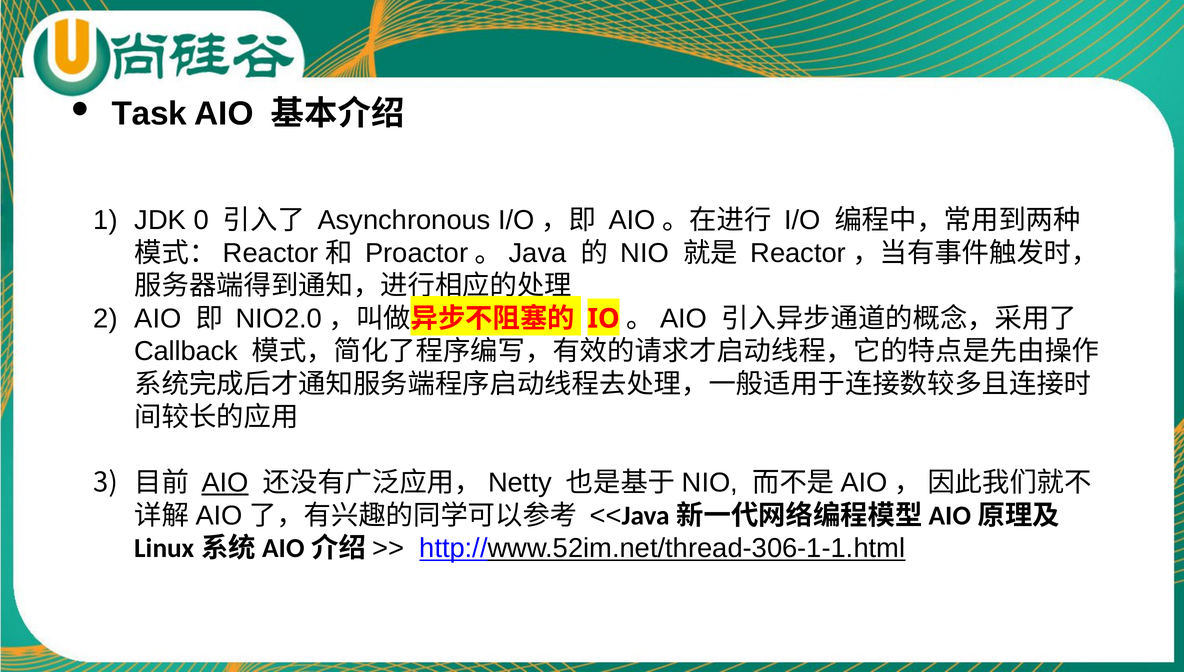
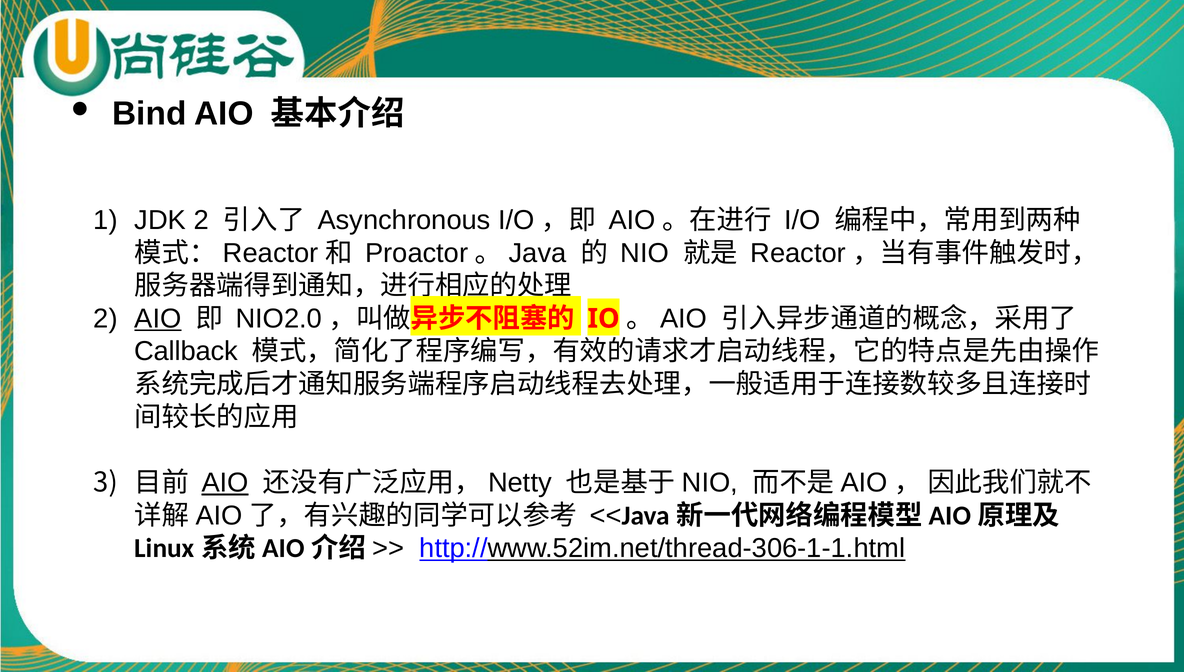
Task: Task -> Bind
JDK 0: 0 -> 2
AIO at (158, 318) underline: none -> present
